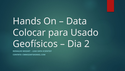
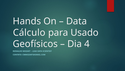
Colocar: Colocar -> Cálculo
2: 2 -> 4
